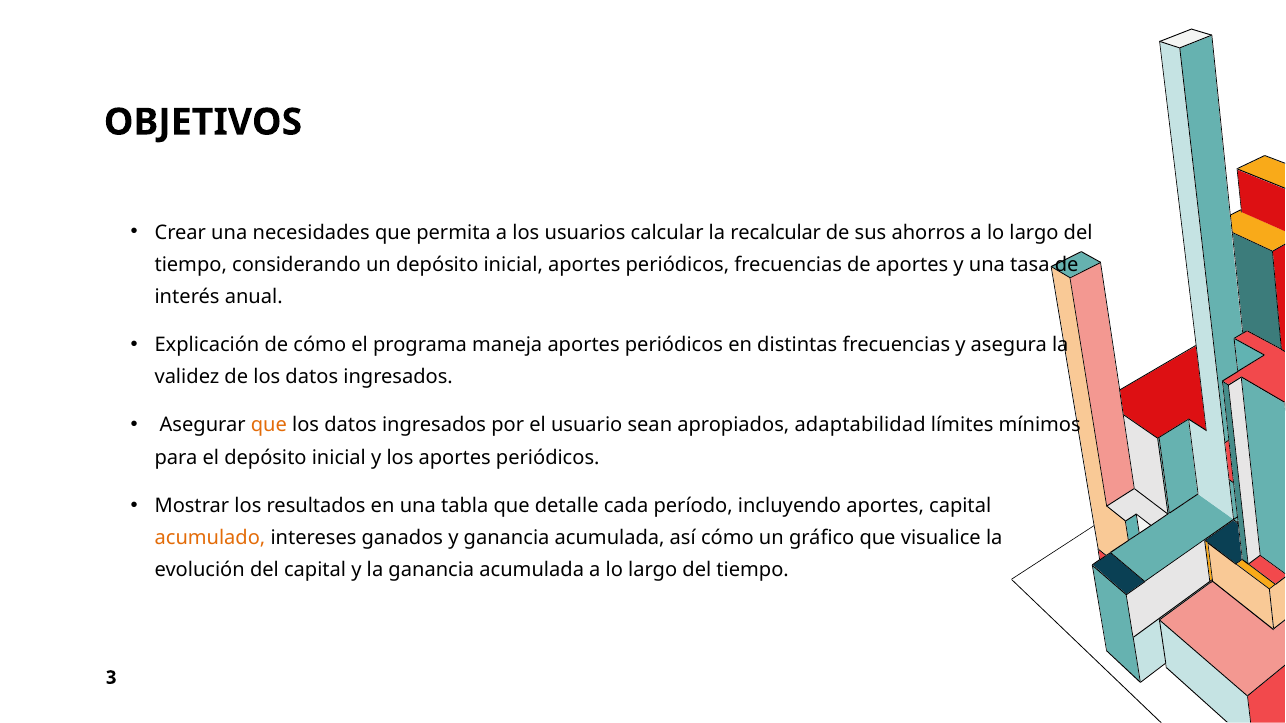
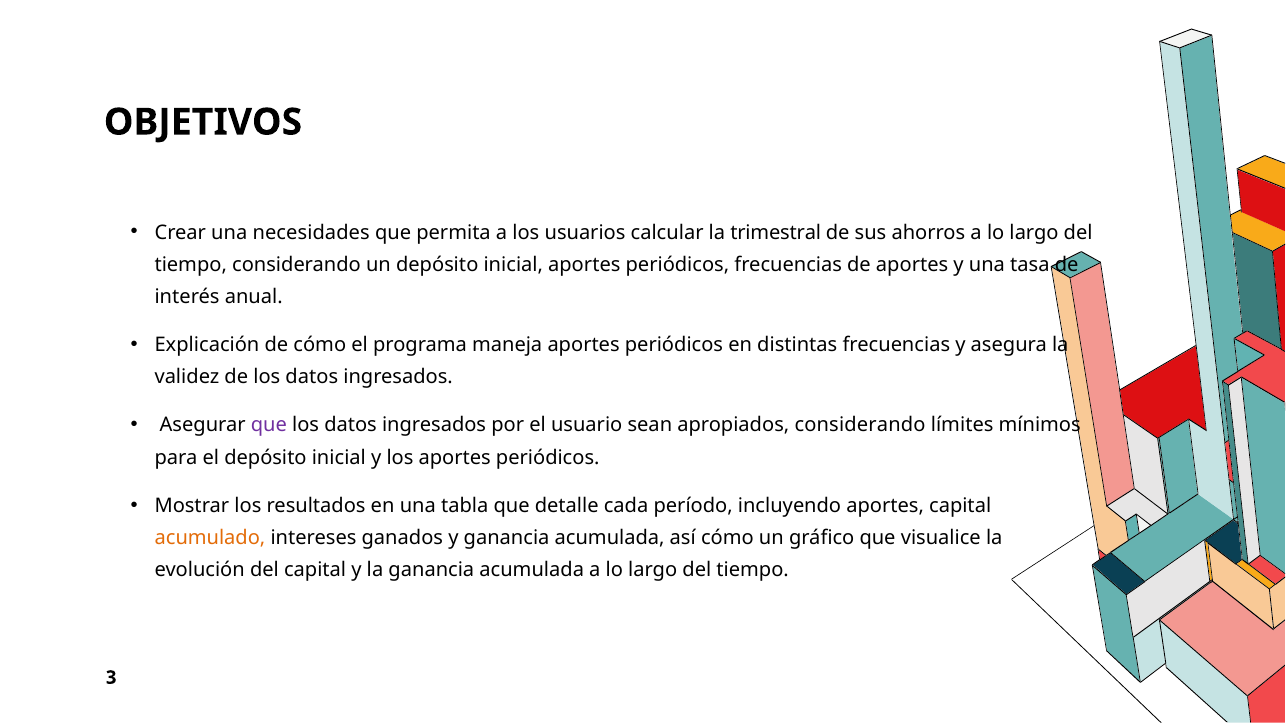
recalcular: recalcular -> trimestral
que at (269, 425) colour: orange -> purple
apropiados adaptabilidad: adaptabilidad -> considerando
